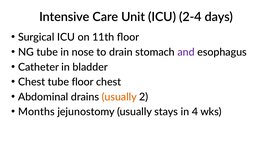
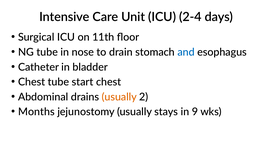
and colour: purple -> blue
tube floor: floor -> start
4: 4 -> 9
